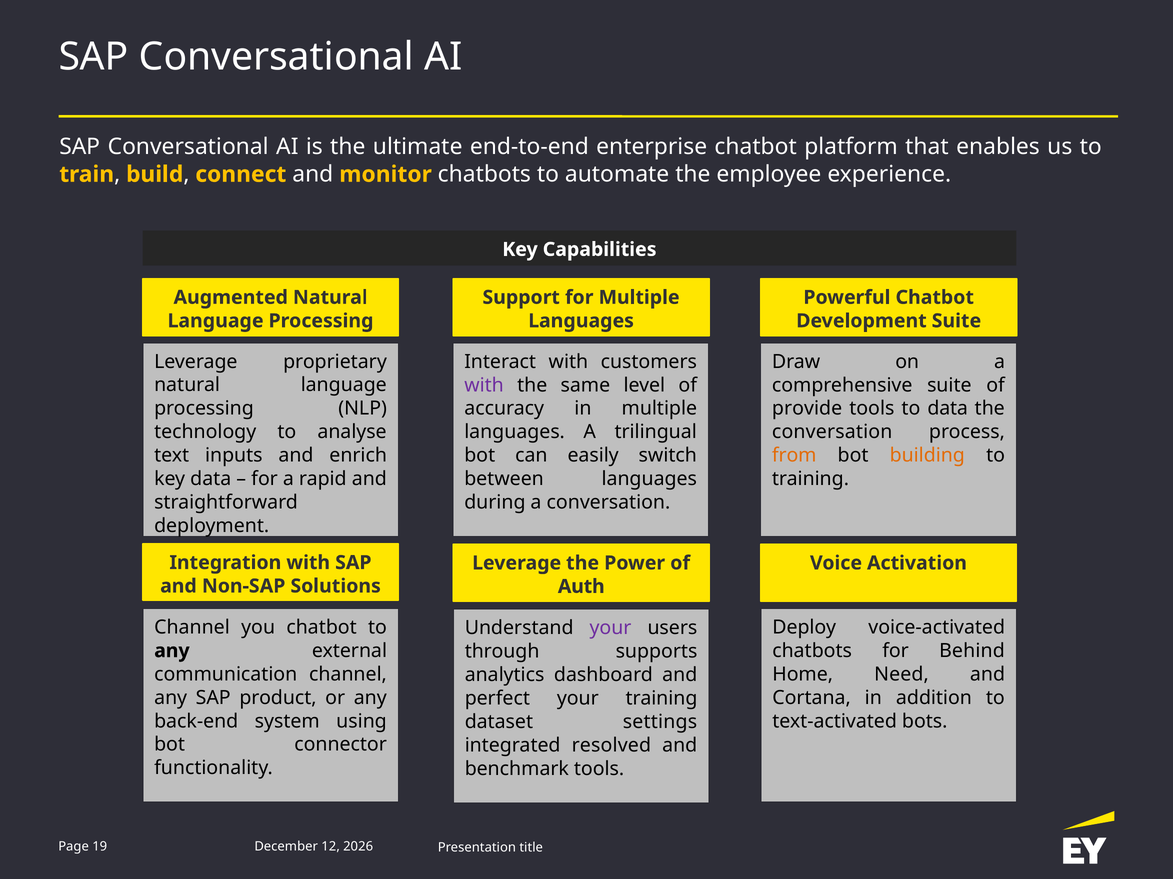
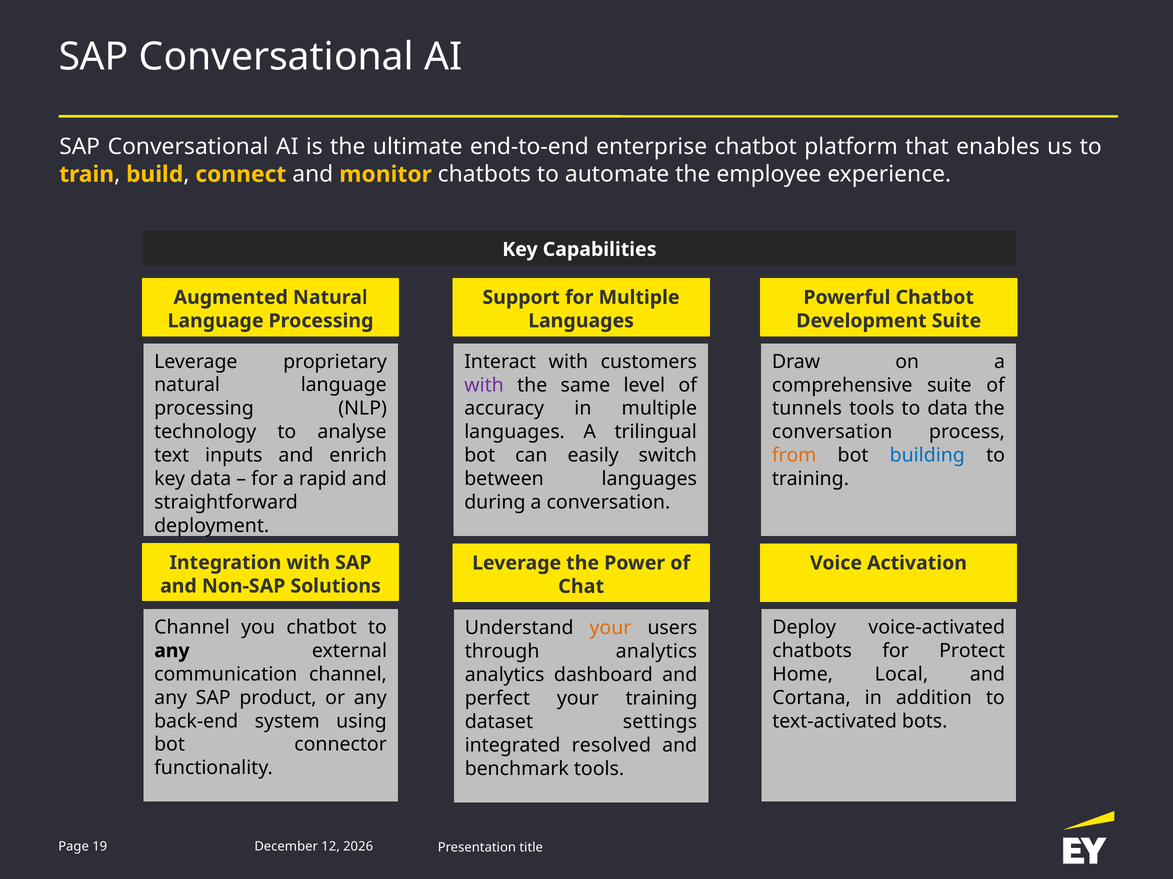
provide: provide -> tunnels
building colour: orange -> blue
Auth: Auth -> Chat
your at (610, 628) colour: purple -> orange
Behind: Behind -> Protect
through supports: supports -> analytics
Need: Need -> Local
